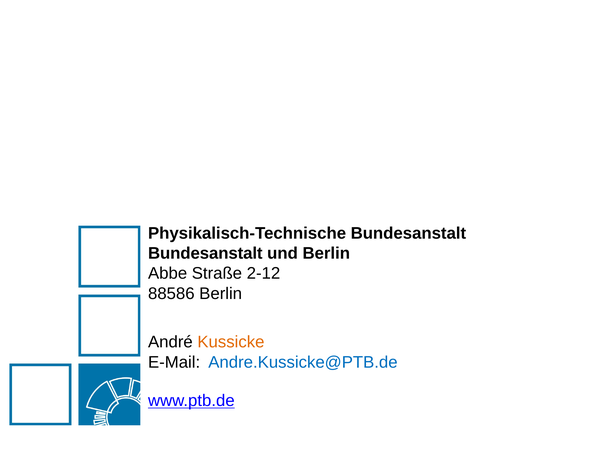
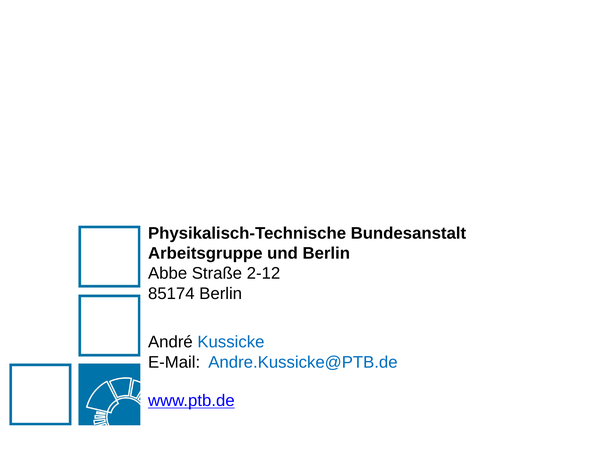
Bundesanstalt at (205, 253): Bundesanstalt -> Arbeitsgruppe
88586: 88586 -> 85174
Kussicke colour: orange -> blue
